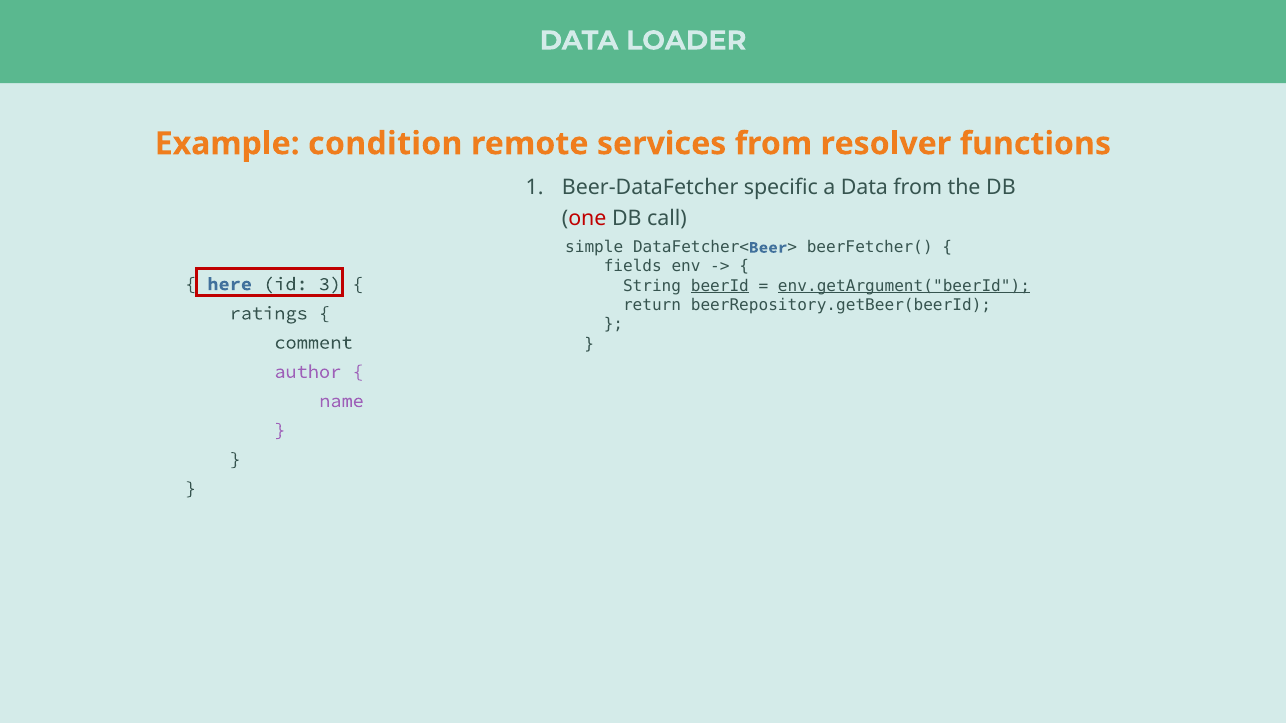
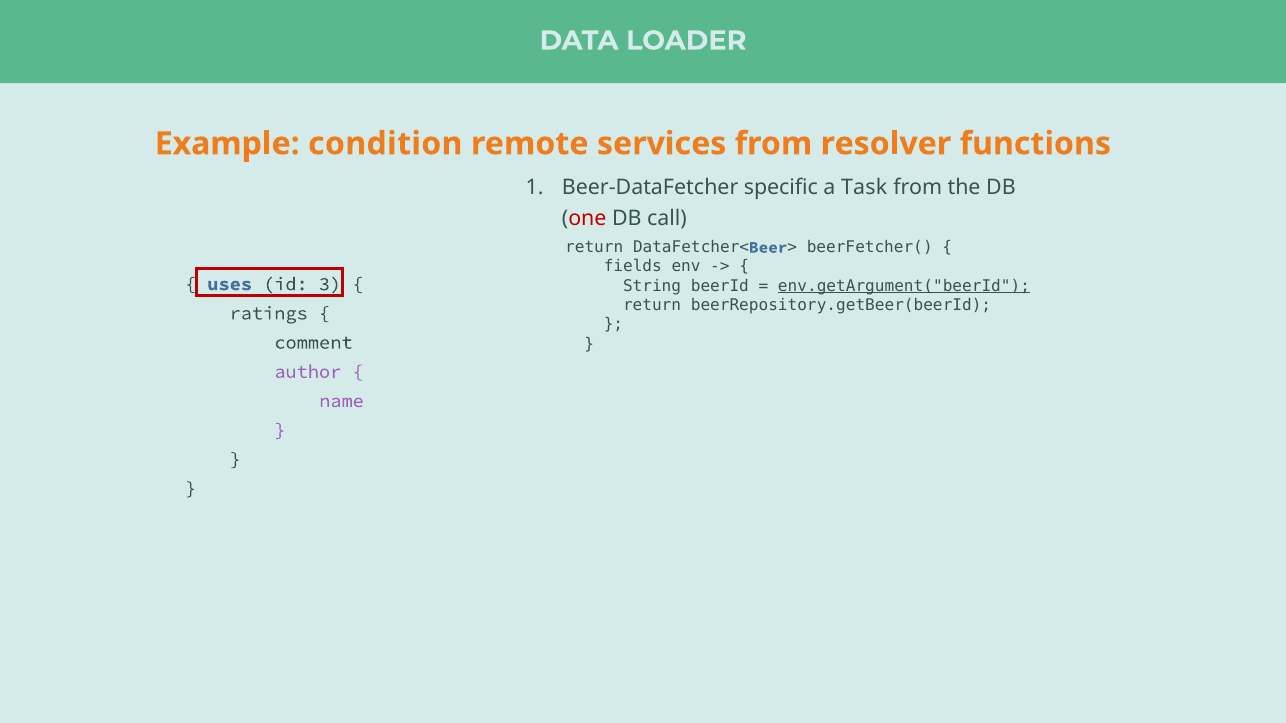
a Data: Data -> Task
simple at (594, 247): simple -> return
beerId underline: present -> none
here: here -> uses
